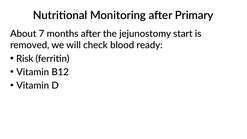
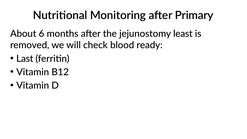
7: 7 -> 6
start: start -> least
Risk: Risk -> Last
